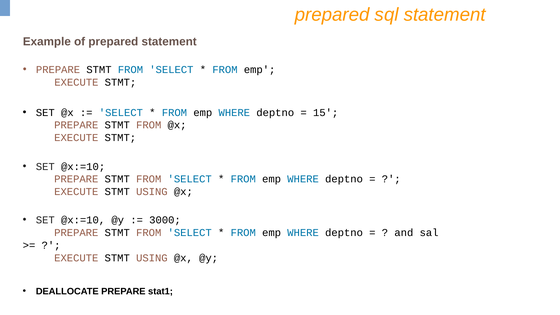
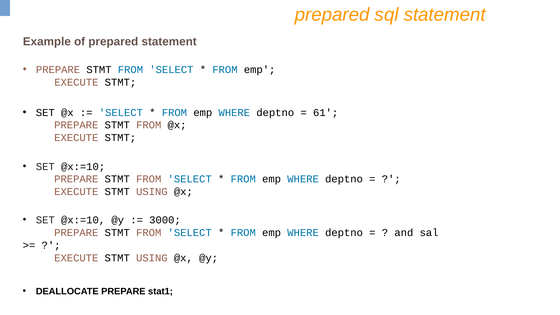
15: 15 -> 61
